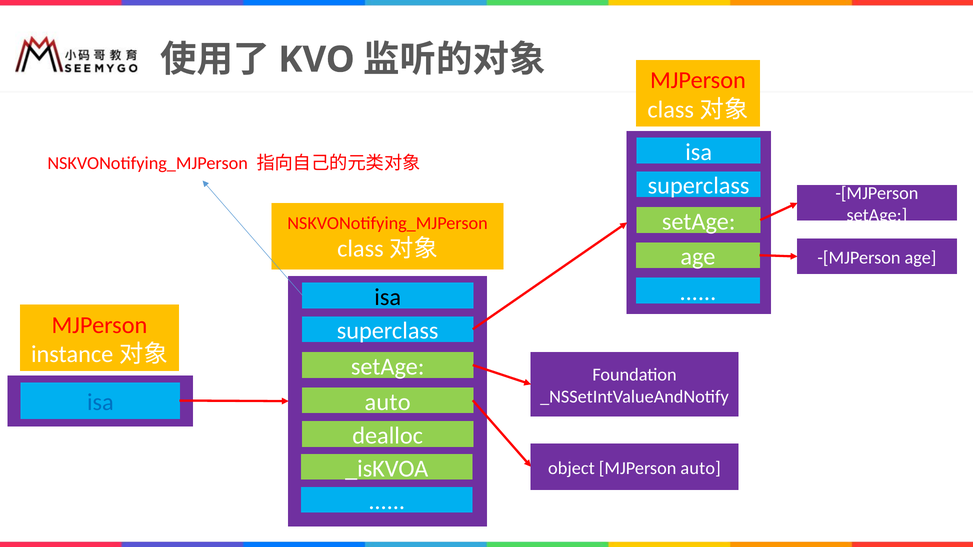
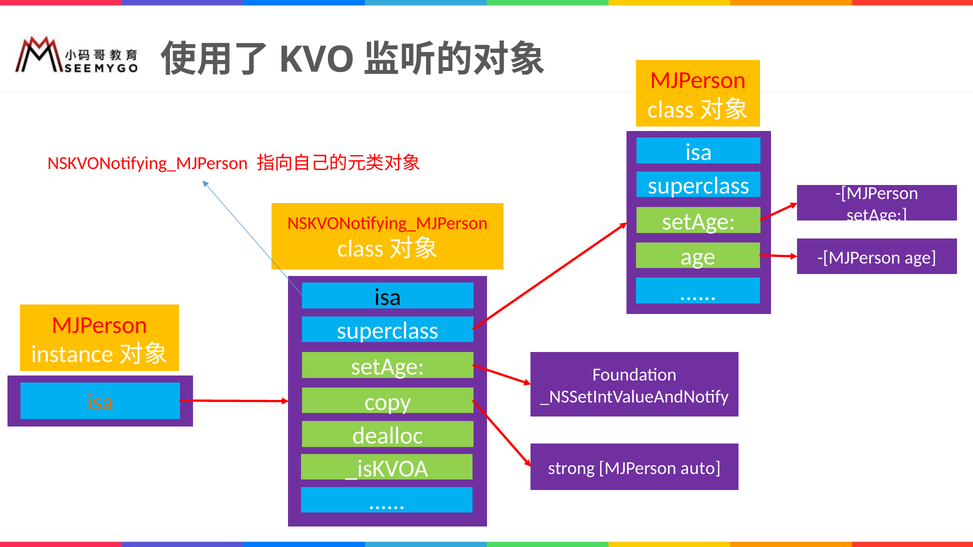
auto at (388, 402): auto -> copy
isa at (100, 403) colour: blue -> orange
object: object -> strong
